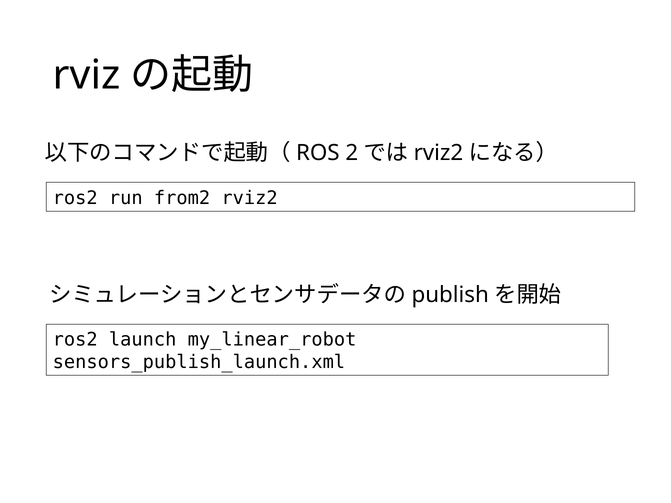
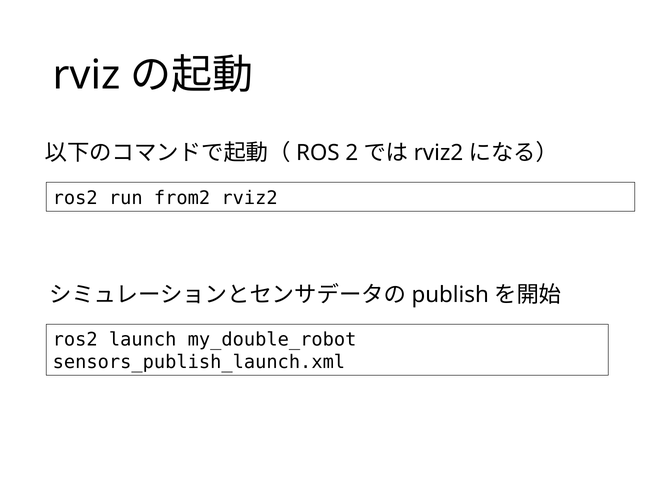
my_linear_robot: my_linear_robot -> my_double_robot
